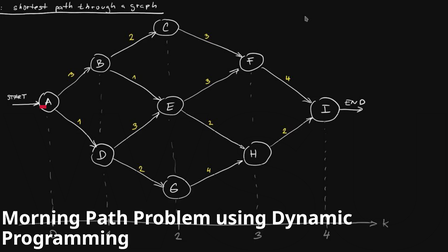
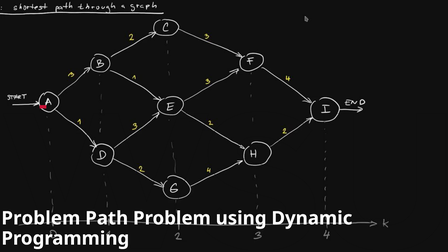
Morning at (41, 218): Morning -> Problem
